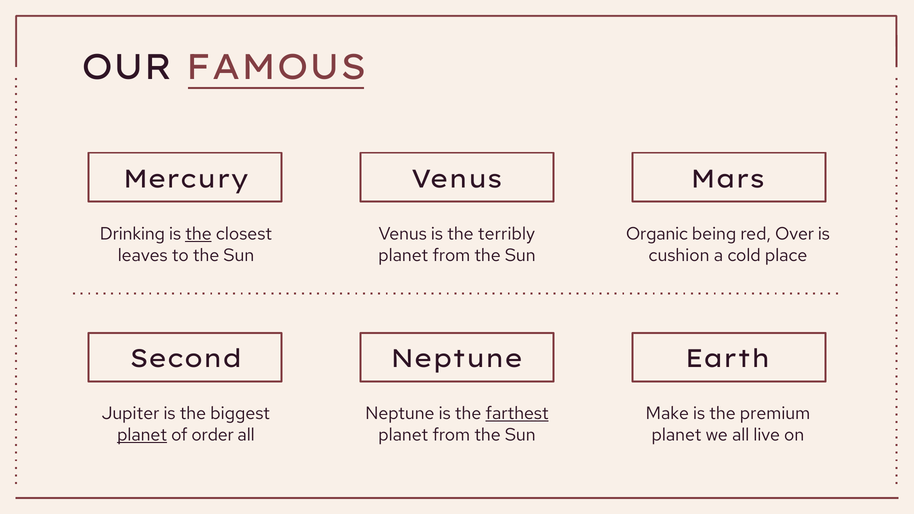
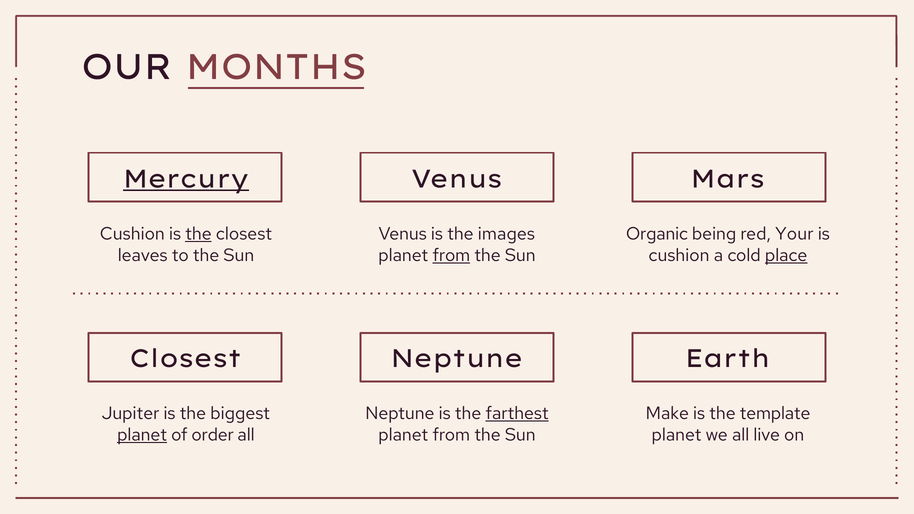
FAMOUS: FAMOUS -> MONTHS
Mercury underline: none -> present
Drinking at (132, 234): Drinking -> Cushion
terribly: terribly -> images
Over: Over -> Your
from at (451, 255) underline: none -> present
place underline: none -> present
Second at (186, 359): Second -> Closest
premium: premium -> template
